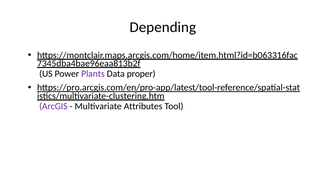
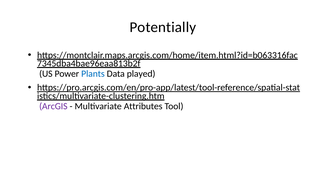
Depending: Depending -> Potentially
Plants colour: purple -> blue
proper: proper -> played
